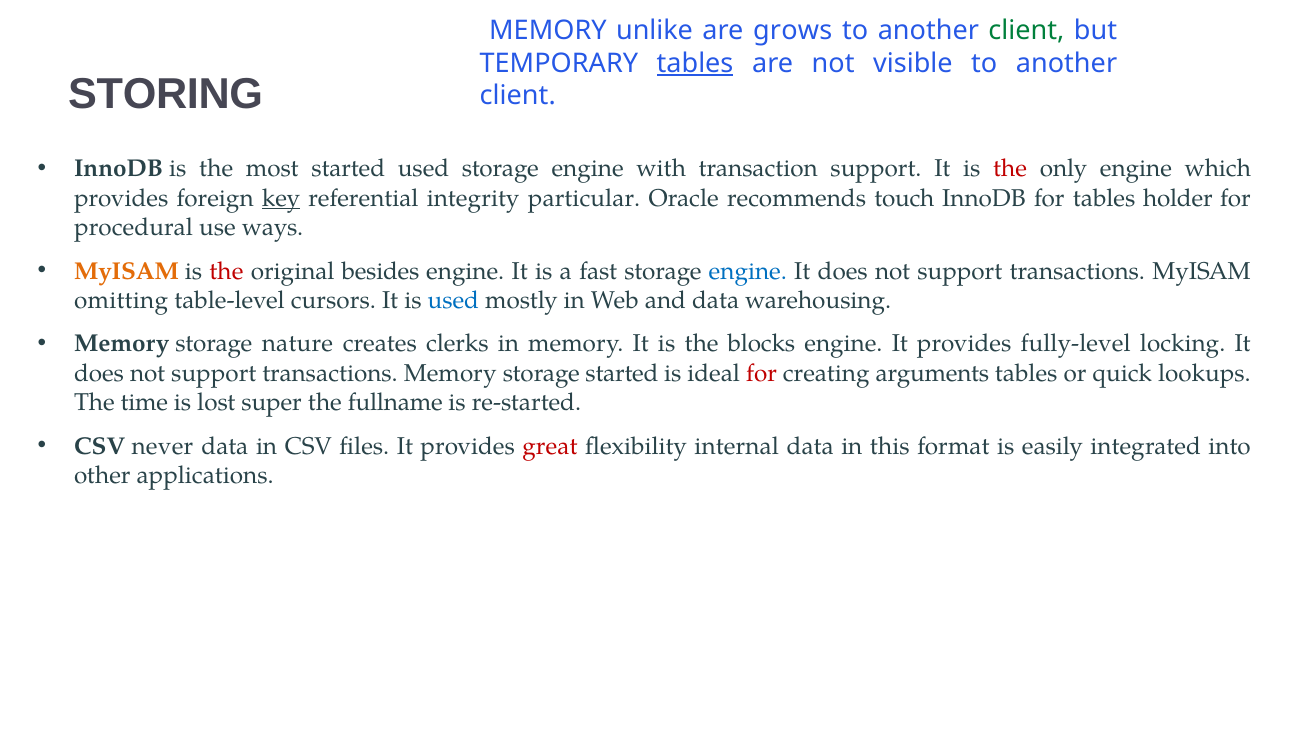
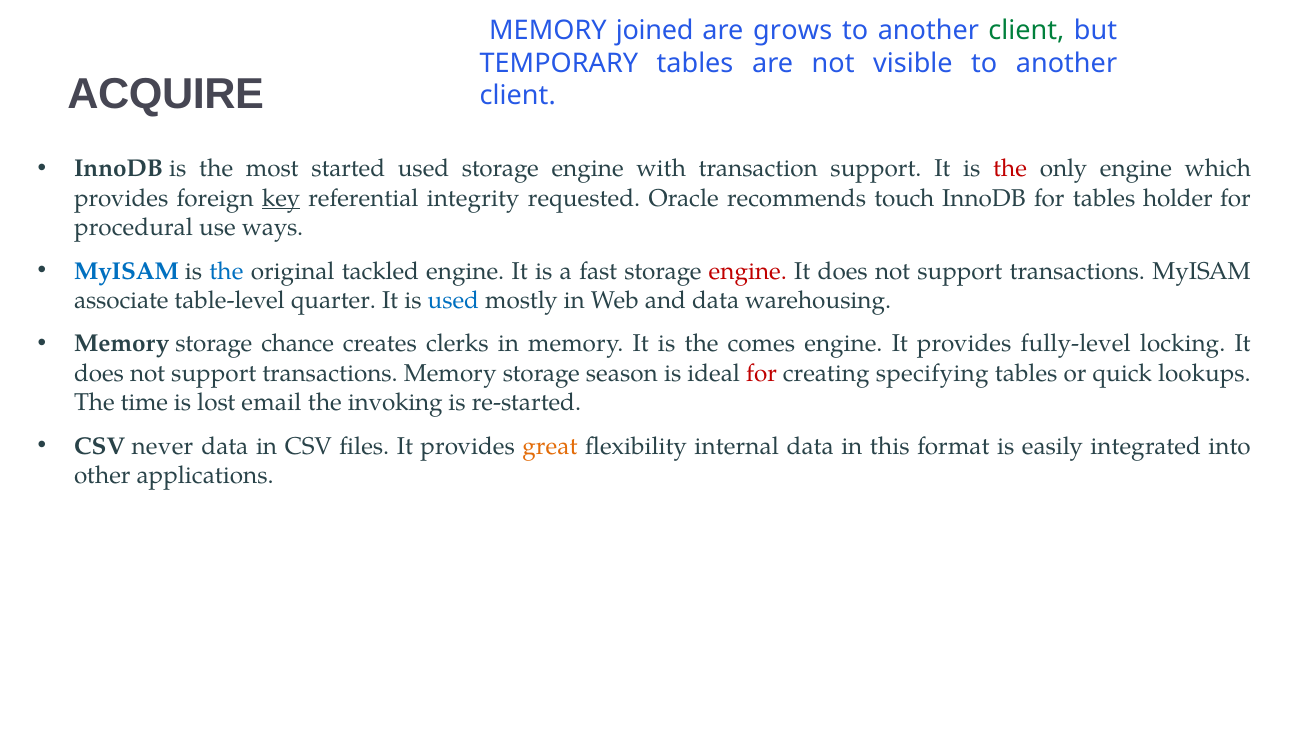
unlike: unlike -> joined
tables at (695, 63) underline: present -> none
STORING: STORING -> ACQUIRE
particular: particular -> requested
MyISAM at (126, 271) colour: orange -> blue
the at (226, 271) colour: red -> blue
besides: besides -> tackled
engine at (748, 271) colour: blue -> red
omitting: omitting -> associate
cursors: cursors -> quarter
nature: nature -> chance
blocks: blocks -> comes
storage started: started -> season
arguments: arguments -> specifying
super: super -> email
fullname: fullname -> invoking
great colour: red -> orange
